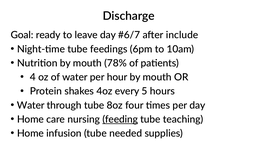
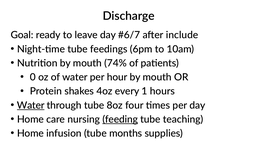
78%: 78% -> 74%
4: 4 -> 0
5: 5 -> 1
Water at (31, 105) underline: none -> present
needed: needed -> months
